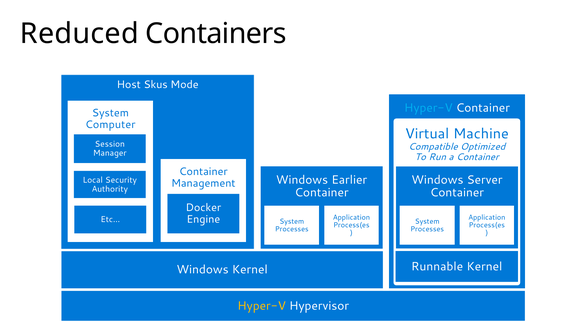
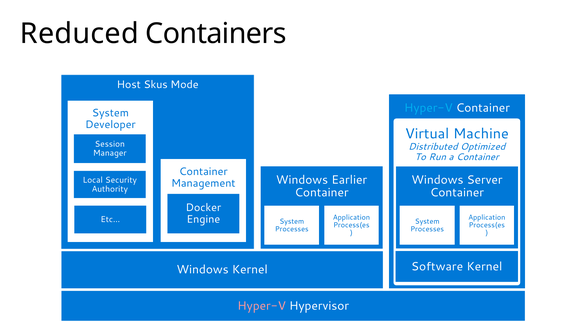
Computer: Computer -> Developer
Compatible: Compatible -> Distributed
Runnable: Runnable -> Software
Hyper-V at (262, 305) colour: yellow -> pink
